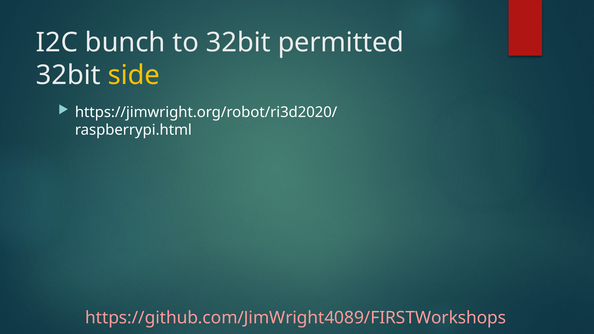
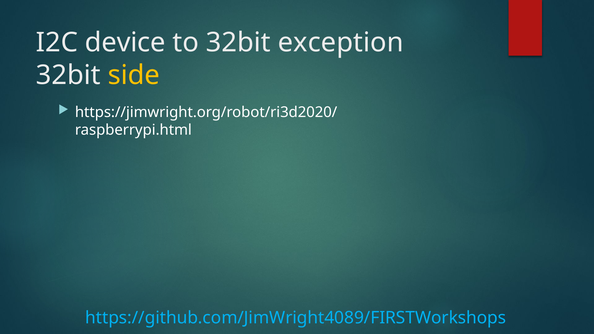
bunch: bunch -> device
permitted: permitted -> exception
https://github.com/JimWright4089/FIRSTWorkshops colour: pink -> light blue
